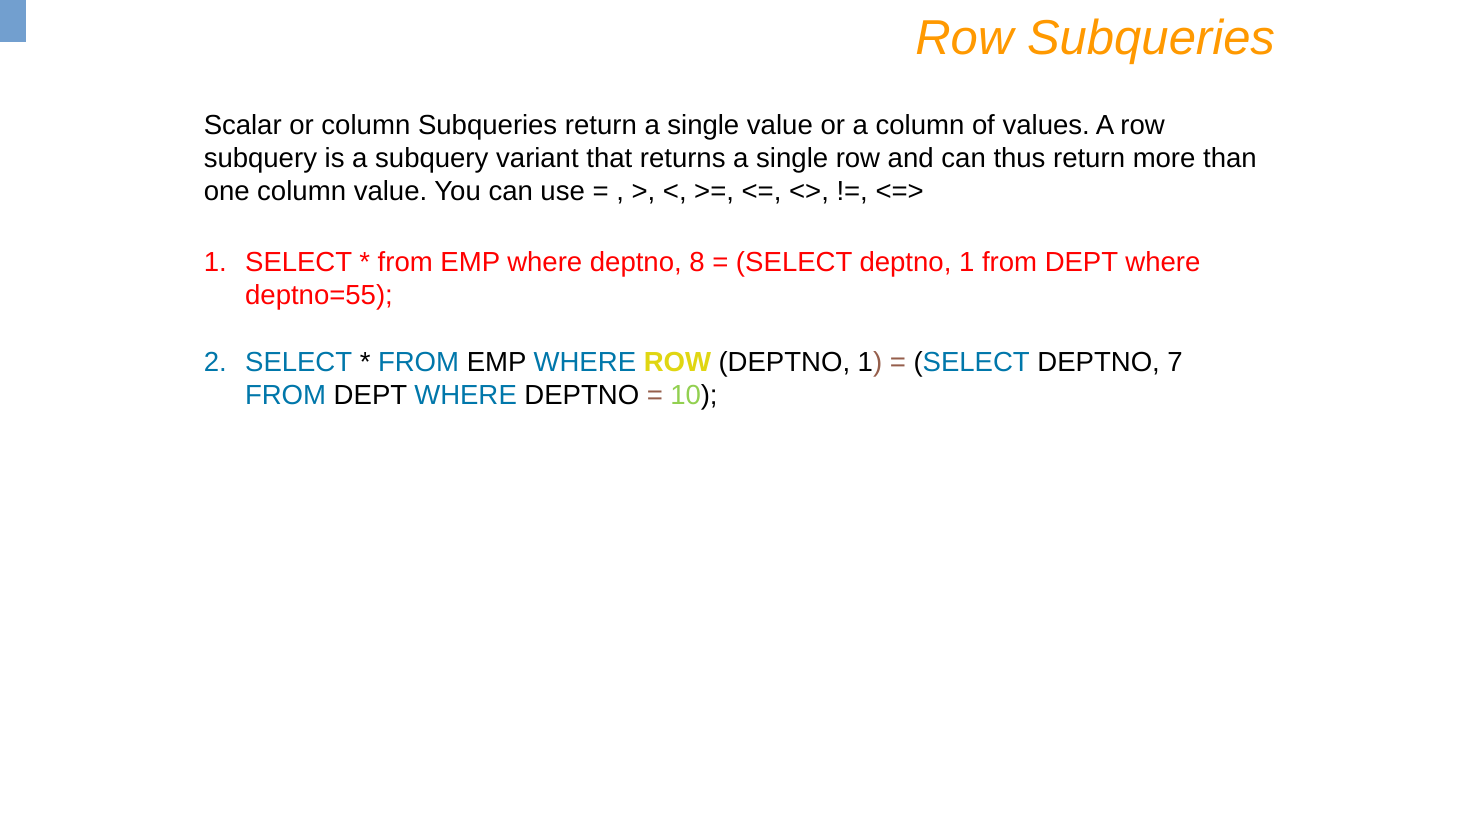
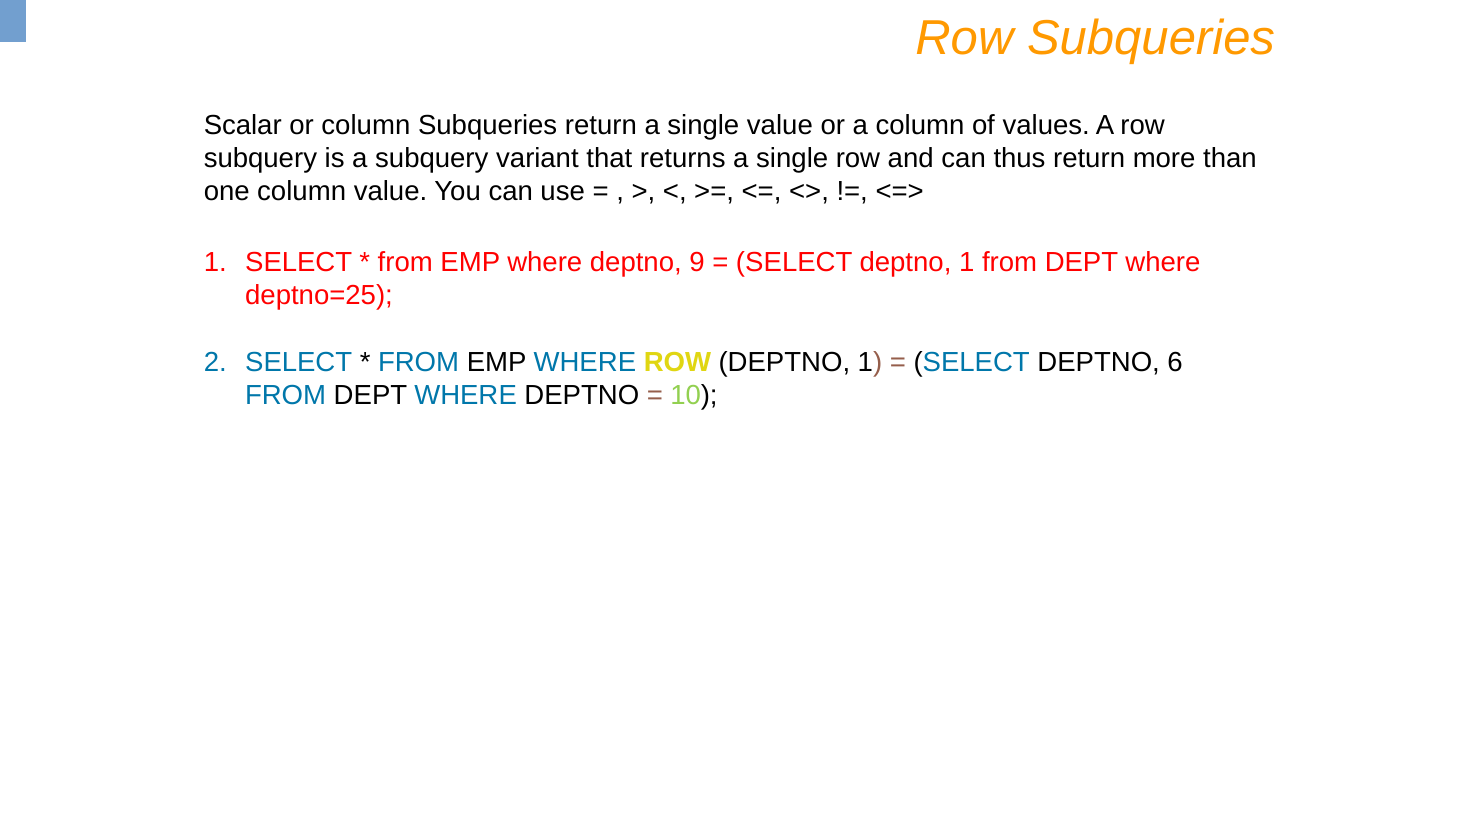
8: 8 -> 9
deptno=55: deptno=55 -> deptno=25
7: 7 -> 6
